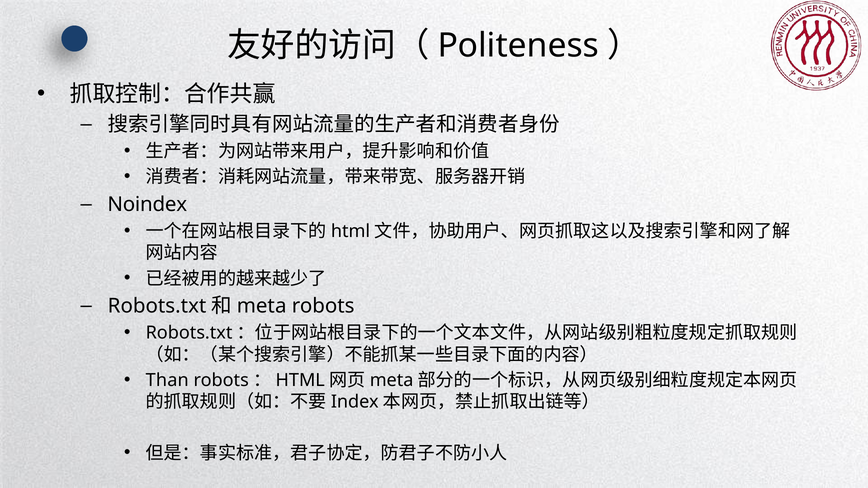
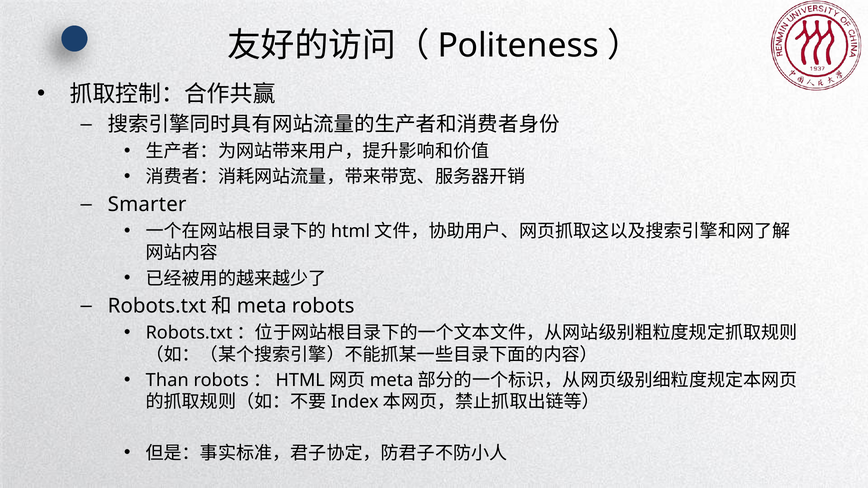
Noindex: Noindex -> Smarter
